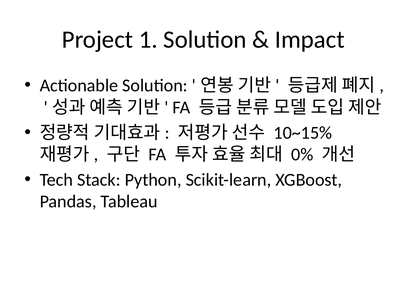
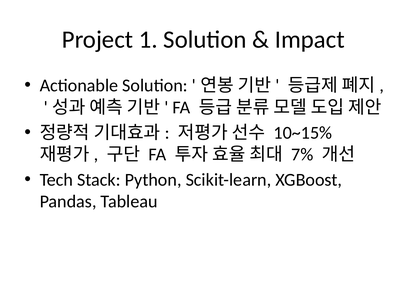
0%: 0% -> 7%
